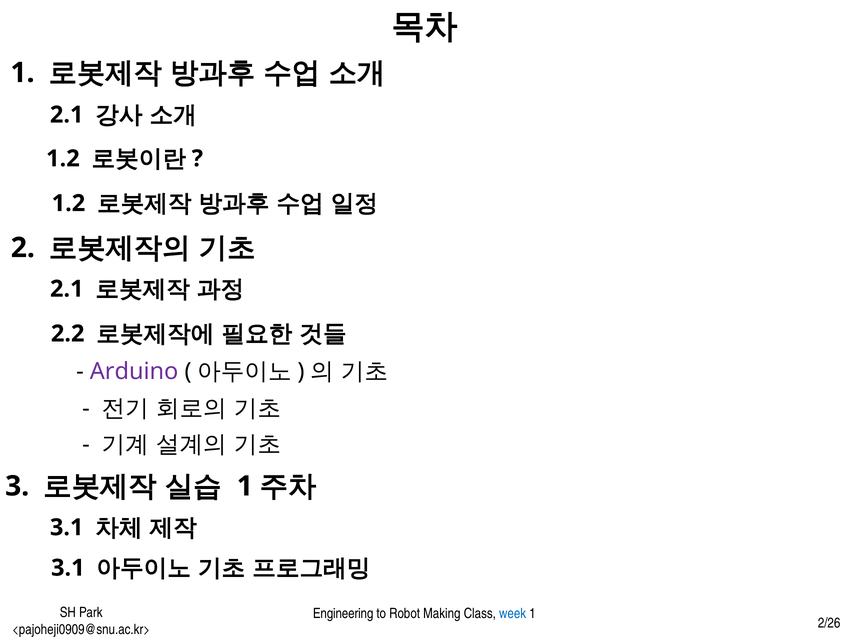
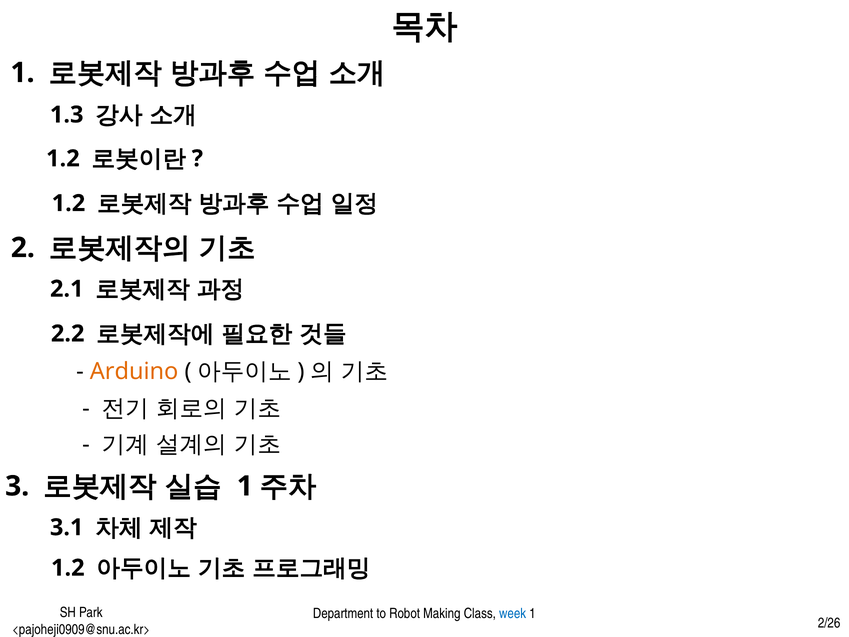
2.1 at (67, 115): 2.1 -> 1.3
Arduino colour: purple -> orange
3.1 at (68, 568): 3.1 -> 1.2
Engineering: Engineering -> Department
